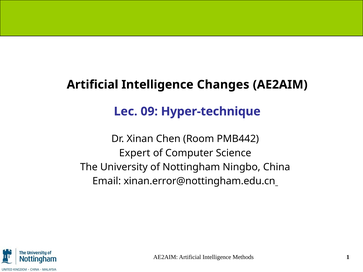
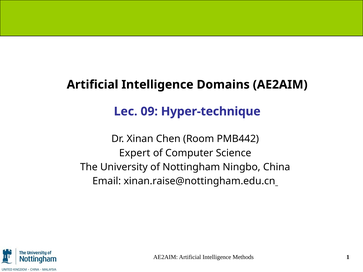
Changes: Changes -> Domains
xinan.error@nottingham.edu.cn: xinan.error@nottingham.edu.cn -> xinan.raise@nottingham.edu.cn
